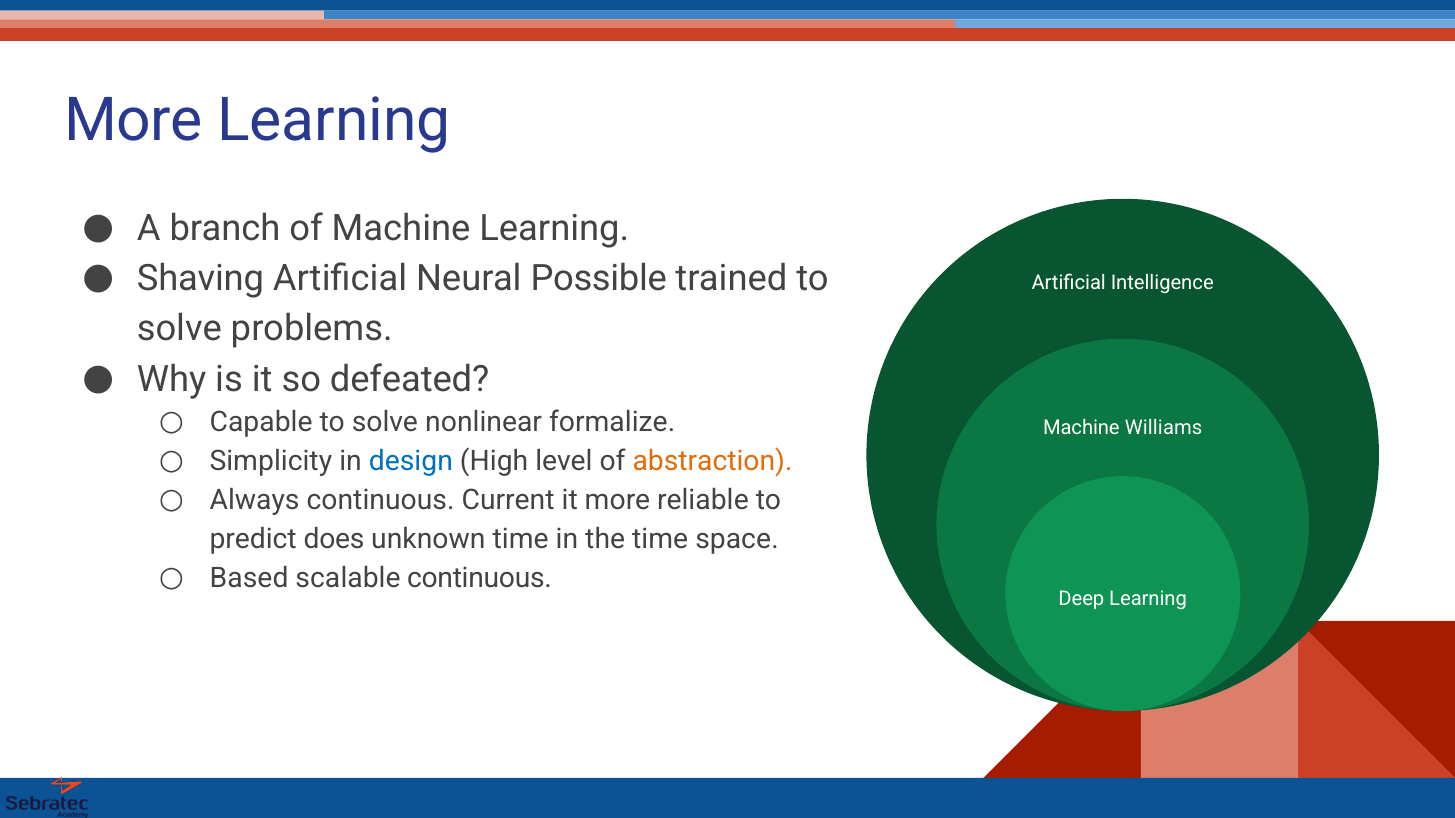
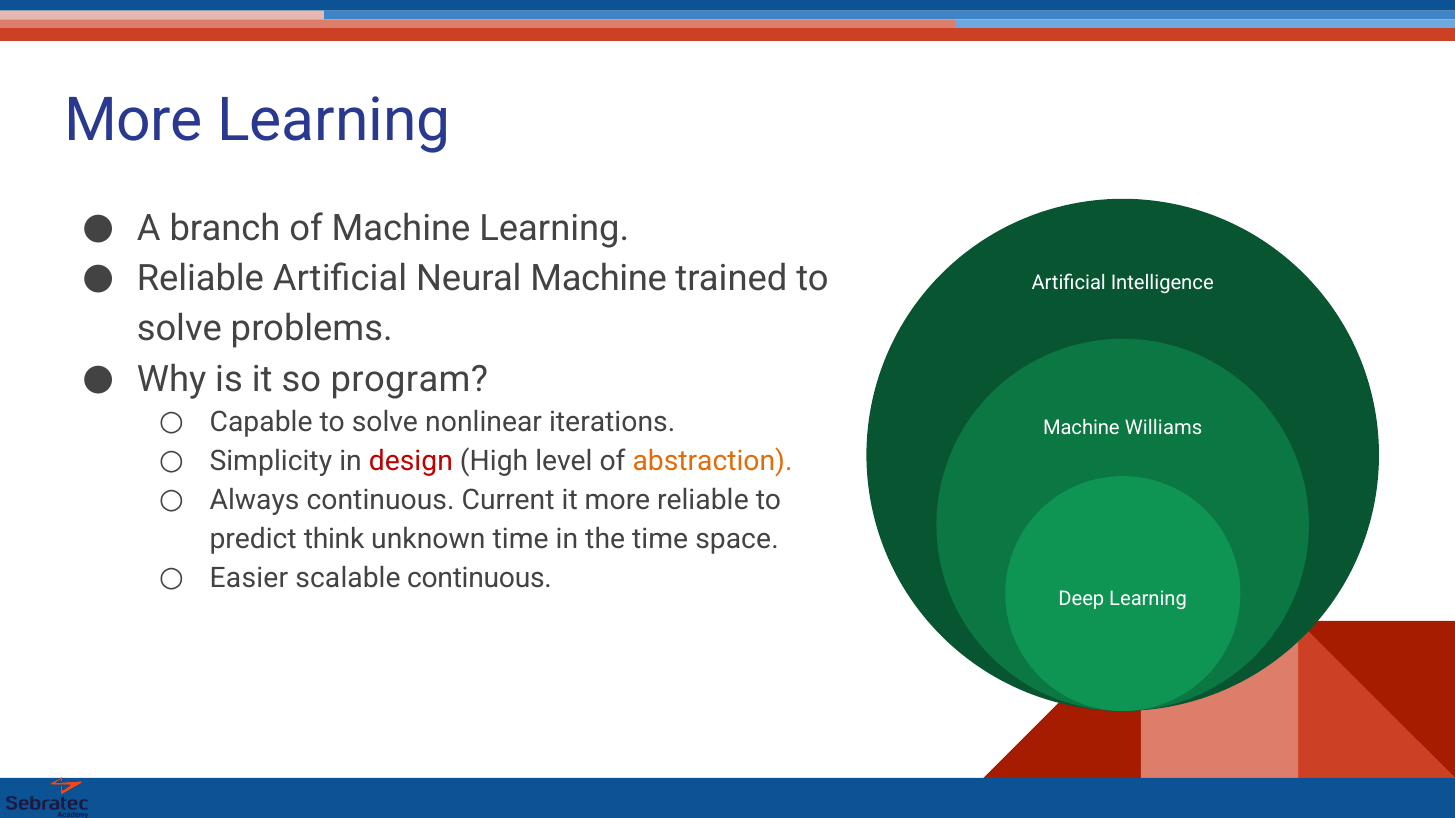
Shaving at (200, 279): Shaving -> Reliable
Neural Possible: Possible -> Machine
defeated: defeated -> program
formalize: formalize -> iterations
design colour: blue -> red
does: does -> think
Based: Based -> Easier
